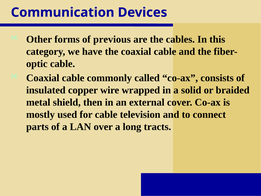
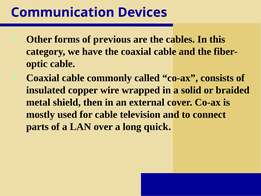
tracts: tracts -> quick
